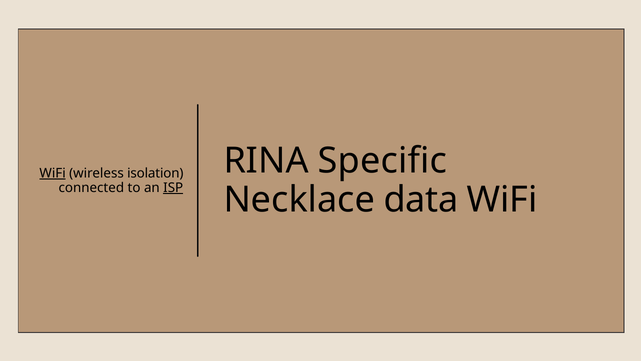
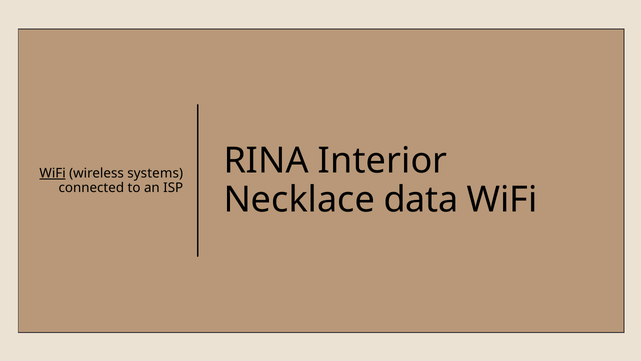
Specific: Specific -> Interior
isolation: isolation -> systems
ISP underline: present -> none
